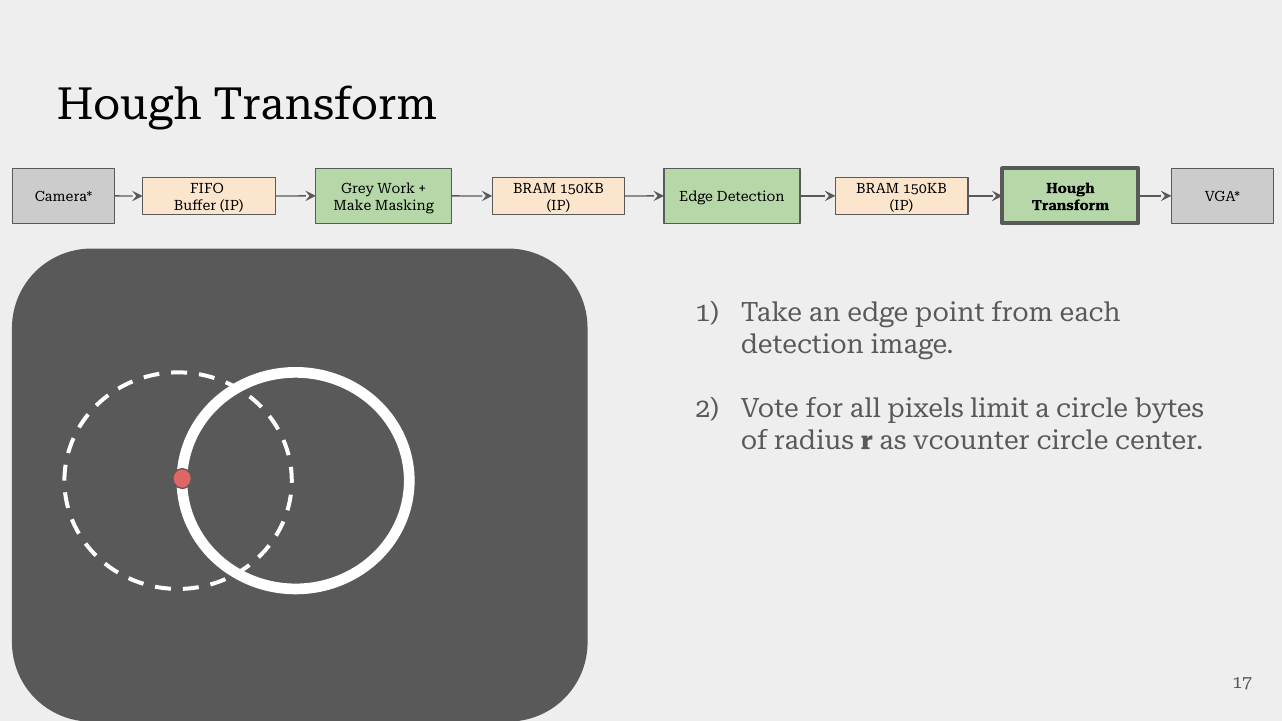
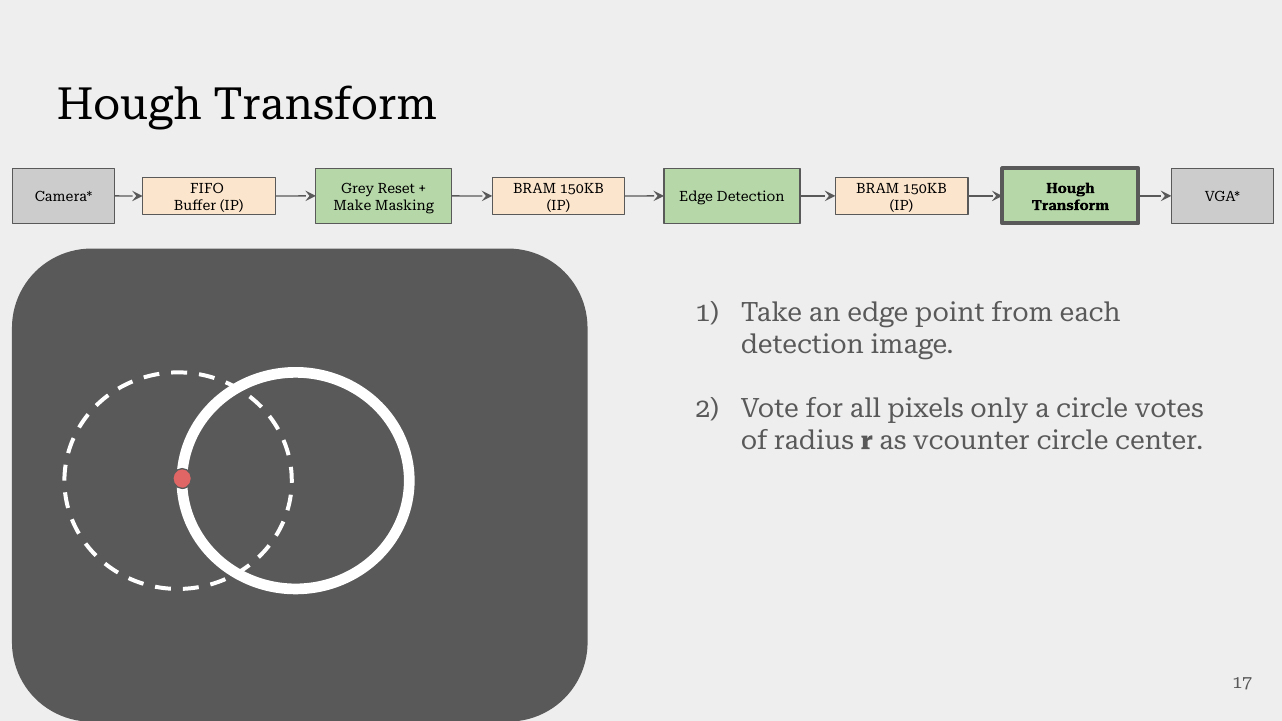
Work: Work -> Reset
limit: limit -> only
bytes: bytes -> votes
